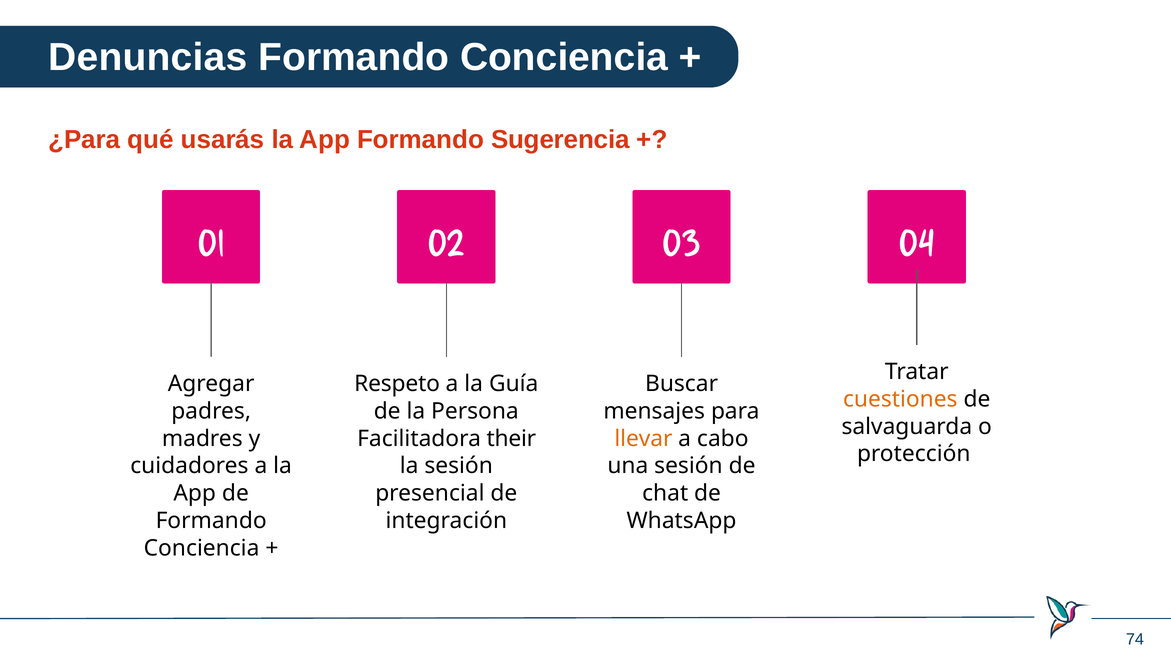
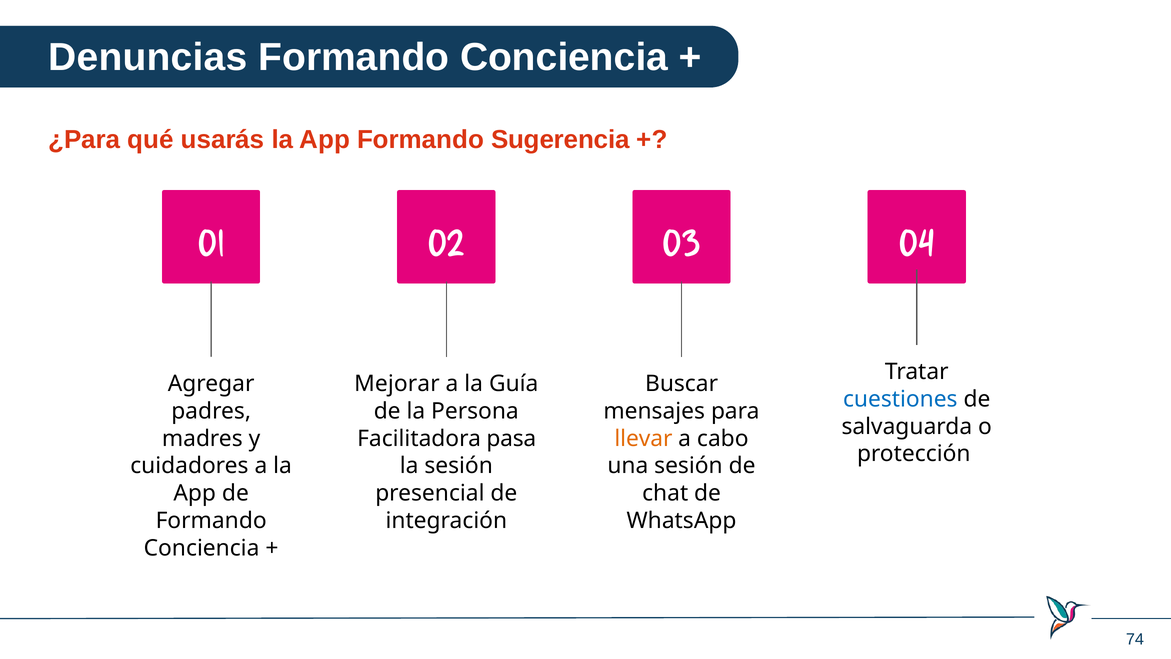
Respeto: Respeto -> Mejorar
cuestiones colour: orange -> blue
their: their -> pasa
